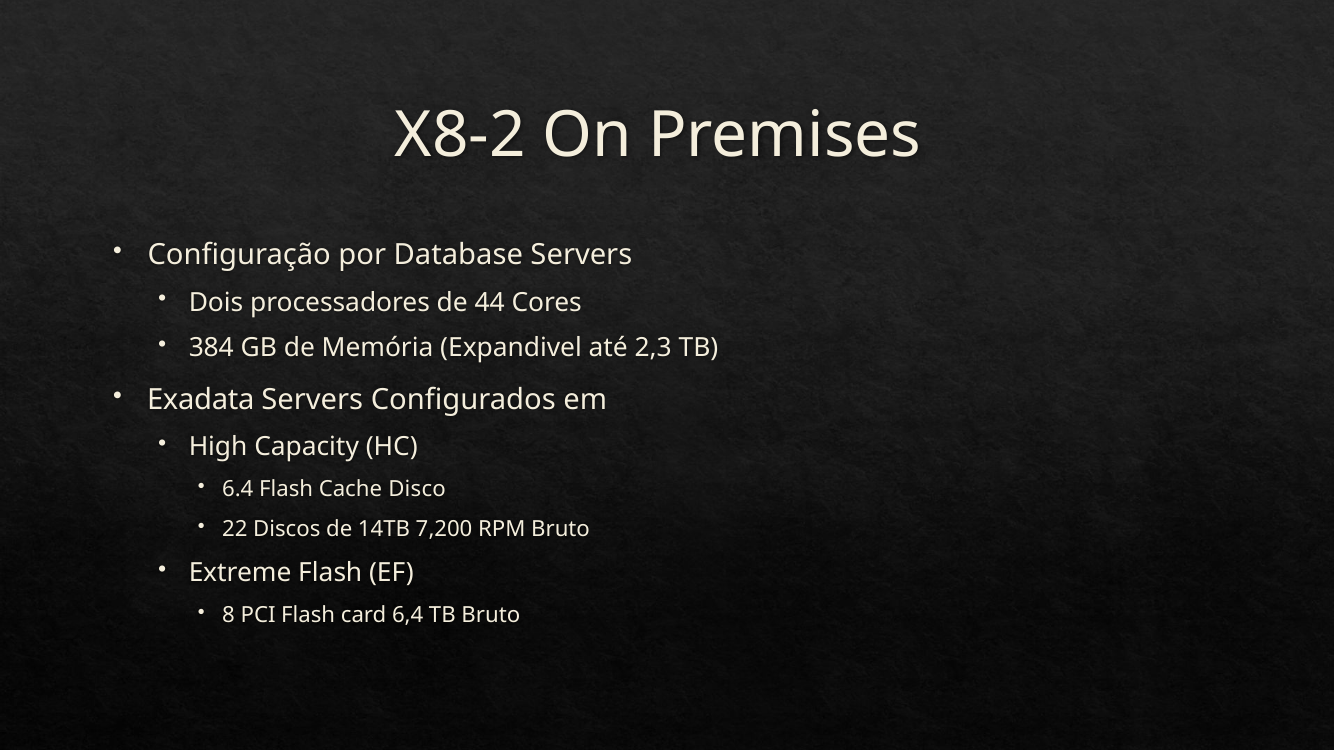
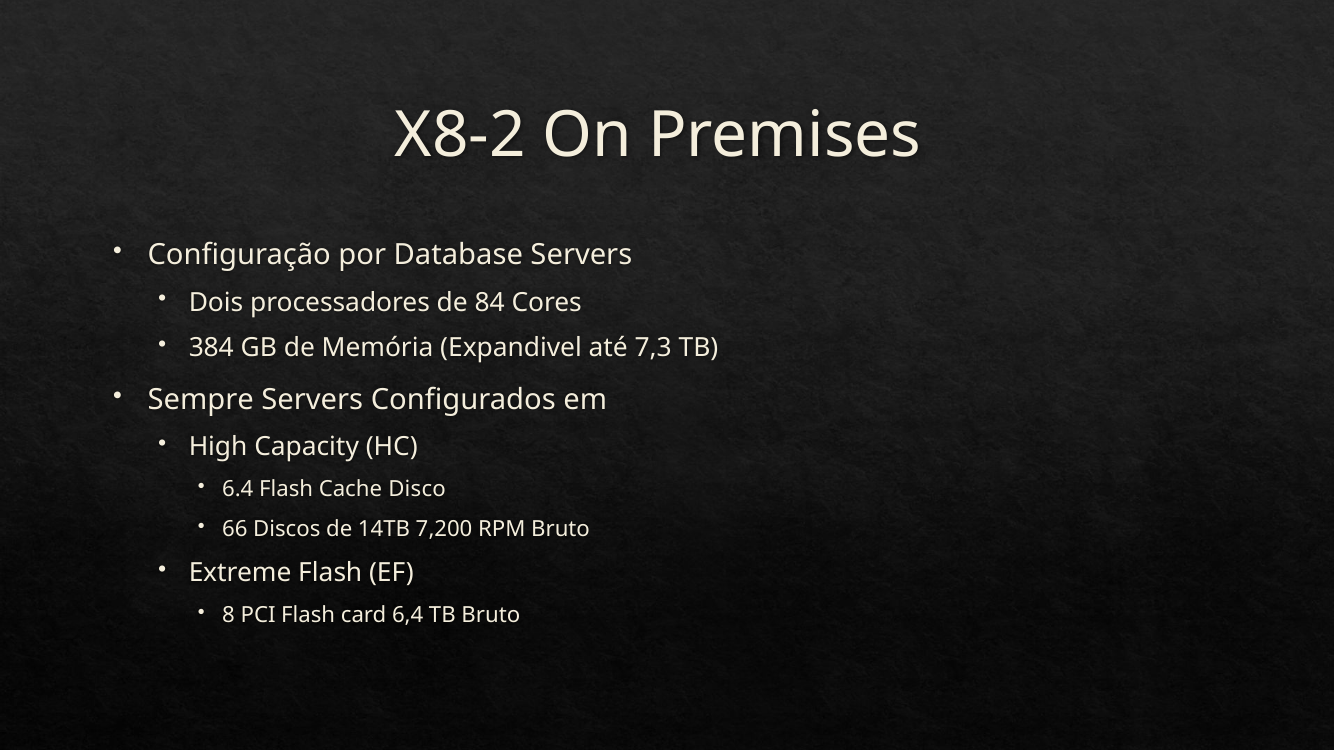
44: 44 -> 84
2,3: 2,3 -> 7,3
Exadata: Exadata -> Sempre
22: 22 -> 66
